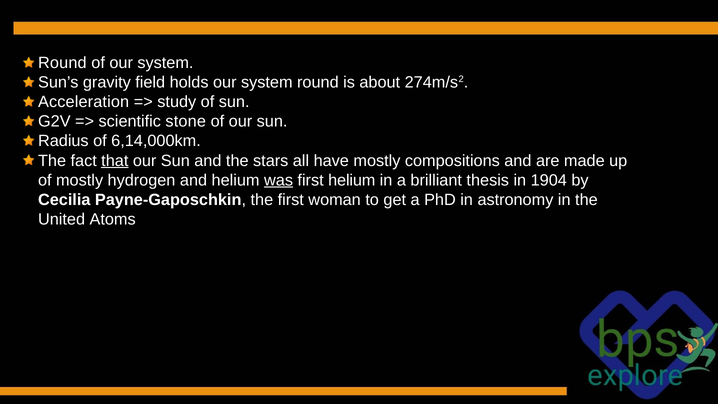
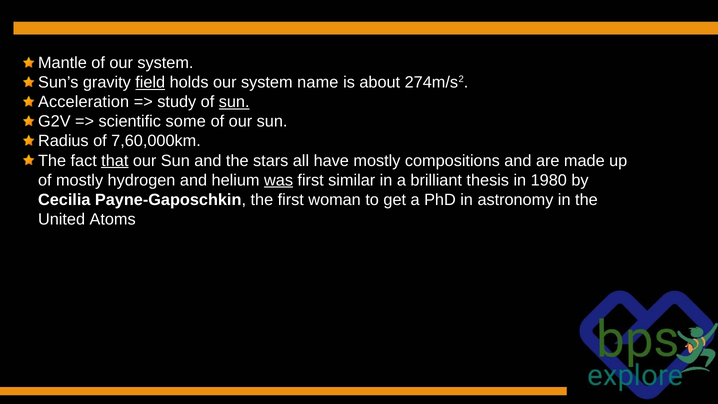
Round at (62, 63): Round -> Mantle
field underline: none -> present
system round: round -> name
sun at (234, 102) underline: none -> present
stone: stone -> some
6,14,000km: 6,14,000km -> 7,60,000km
first helium: helium -> similar
1904: 1904 -> 1980
